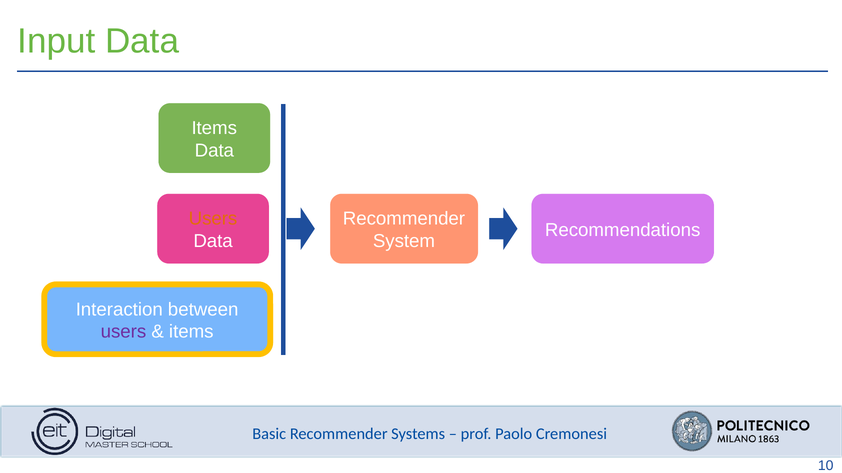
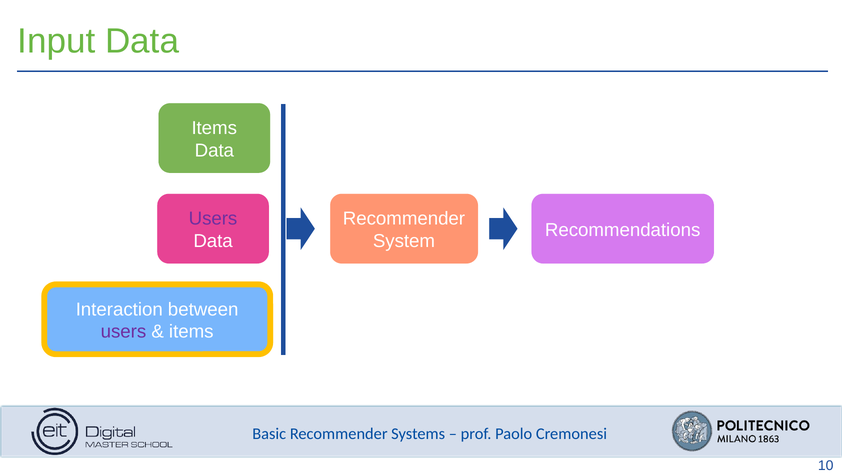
Users at (213, 219) colour: orange -> purple
